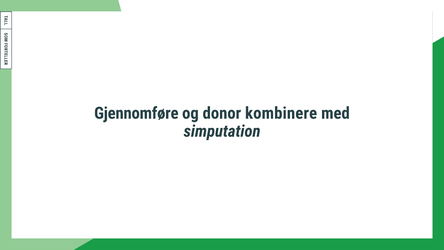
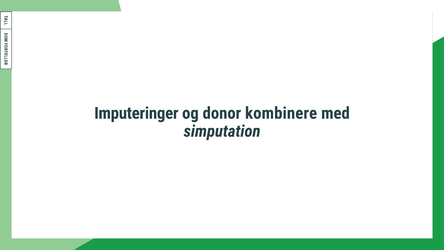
Gjennomføre: Gjennomføre -> Imputeringer
